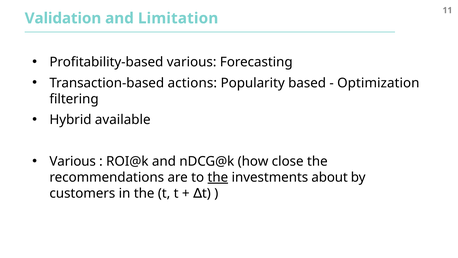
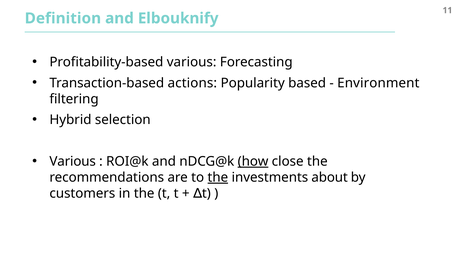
Validation: Validation -> Definition
Limitation: Limitation -> Elbouknify
Optimization: Optimization -> Environment
available: available -> selection
how underline: none -> present
